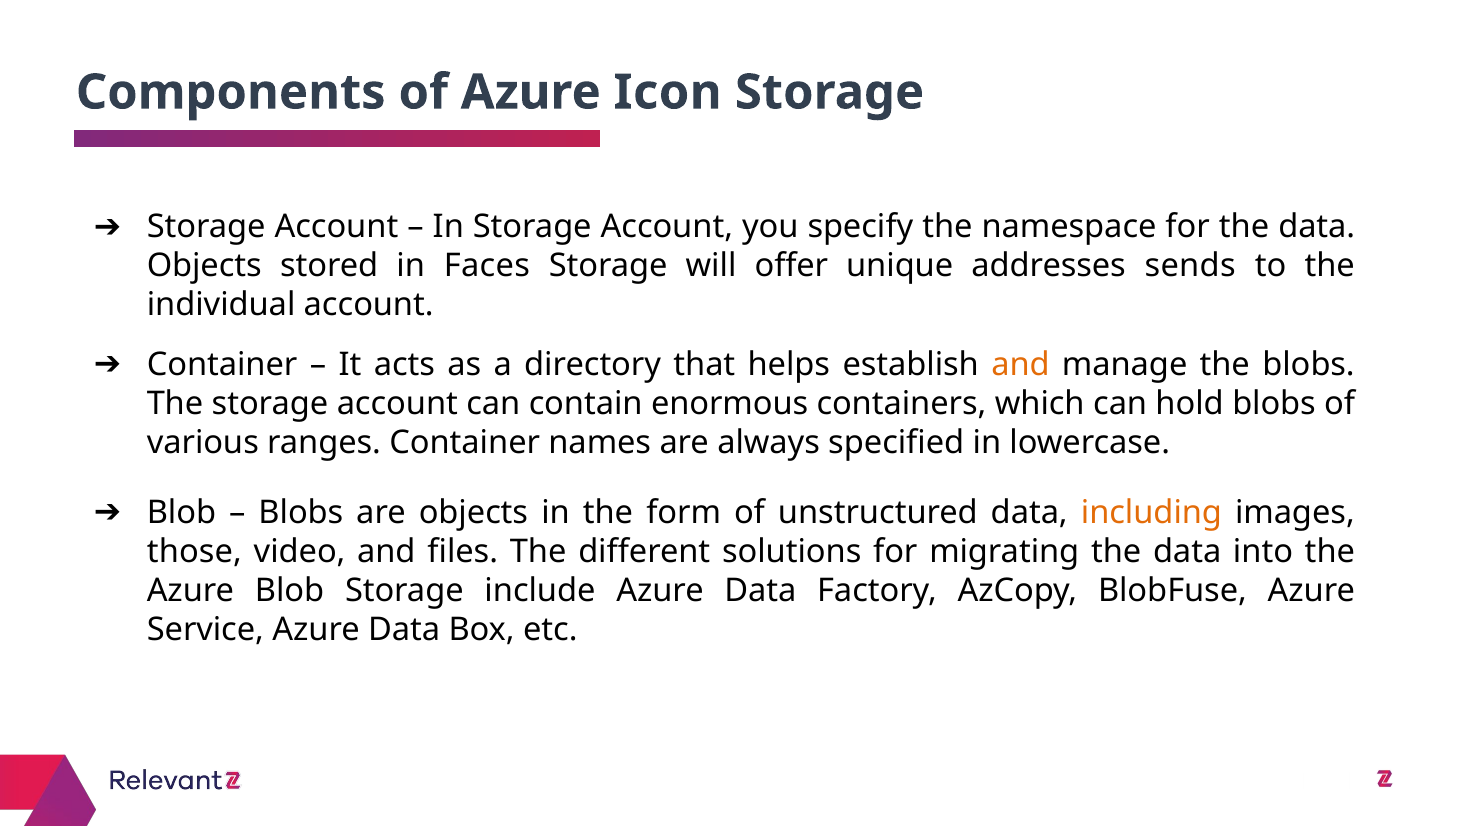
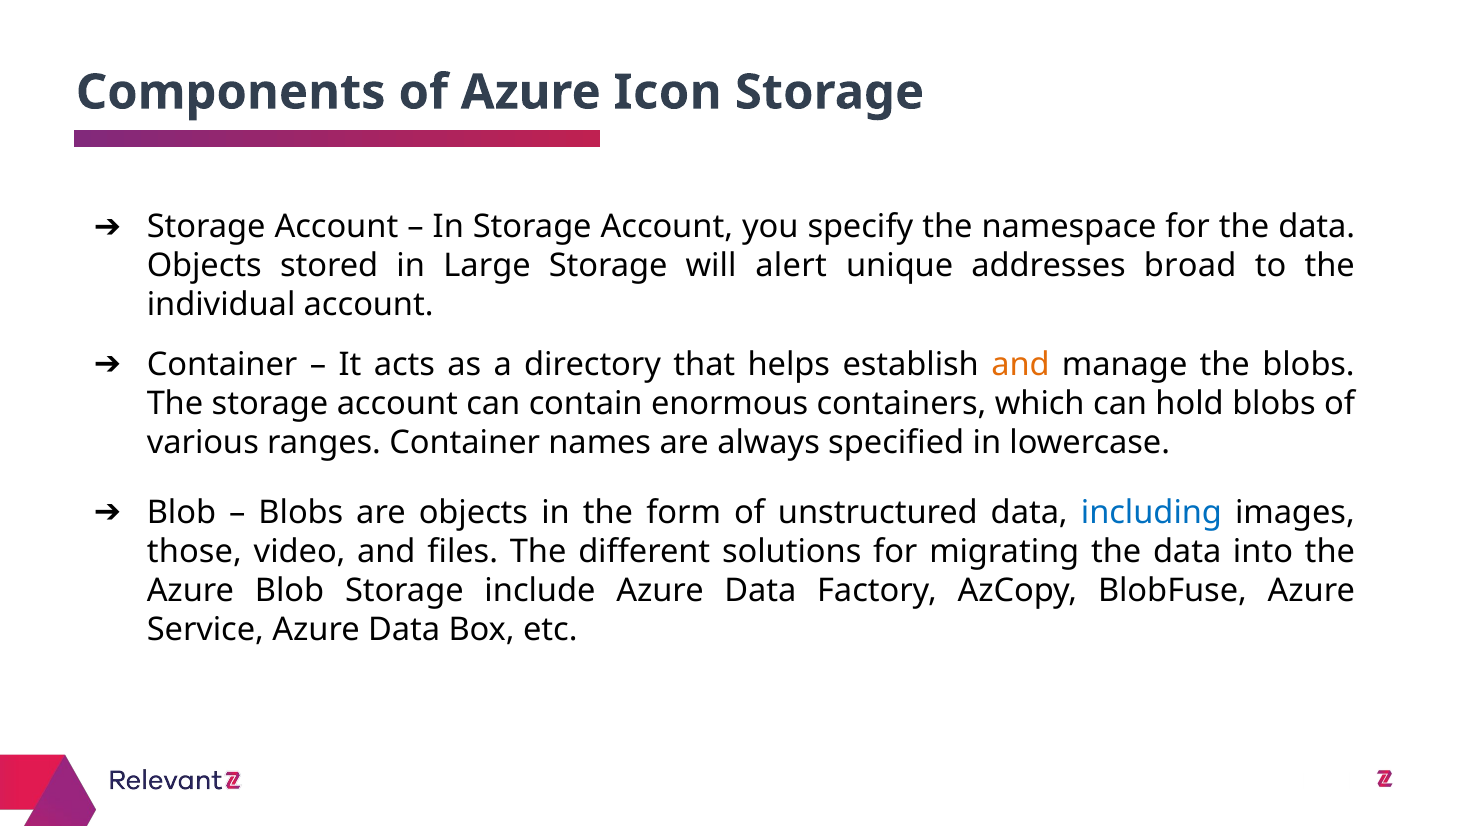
Faces: Faces -> Large
offer: offer -> alert
sends: sends -> broad
including colour: orange -> blue
